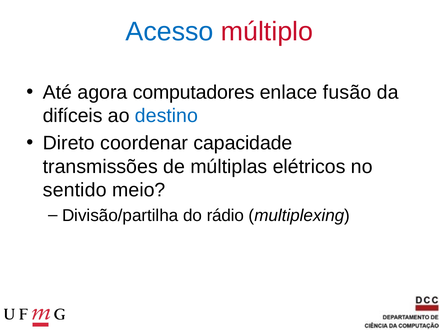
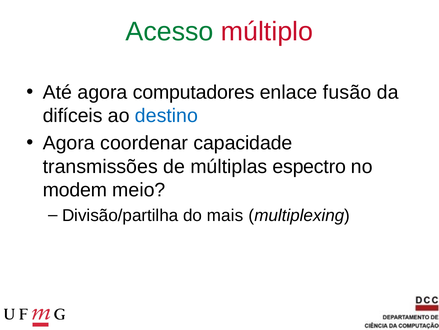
Acesso colour: blue -> green
Direto at (69, 143): Direto -> Agora
elétricos: elétricos -> espectro
sentido: sentido -> modem
rádio: rádio -> mais
